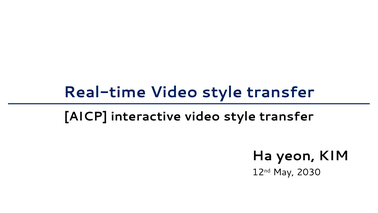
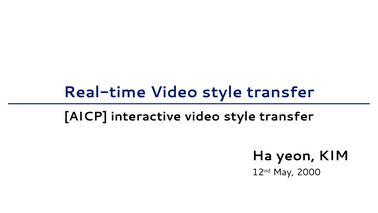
2030: 2030 -> 2000
